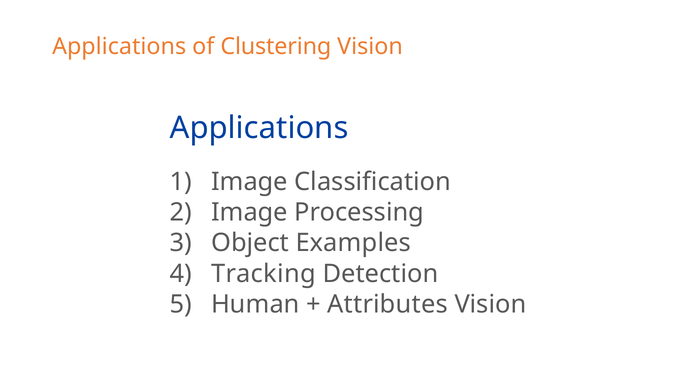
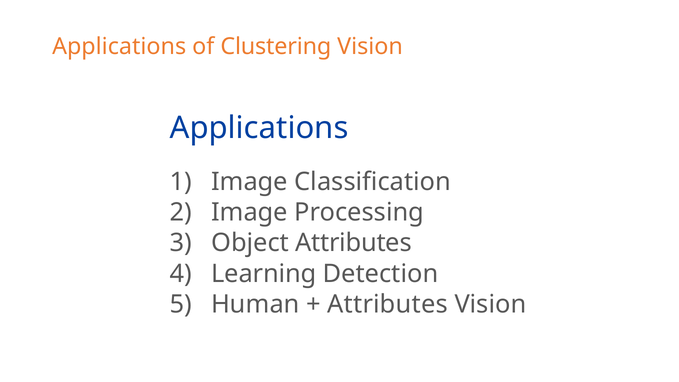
Object Examples: Examples -> Attributes
Tracking: Tracking -> Learning
